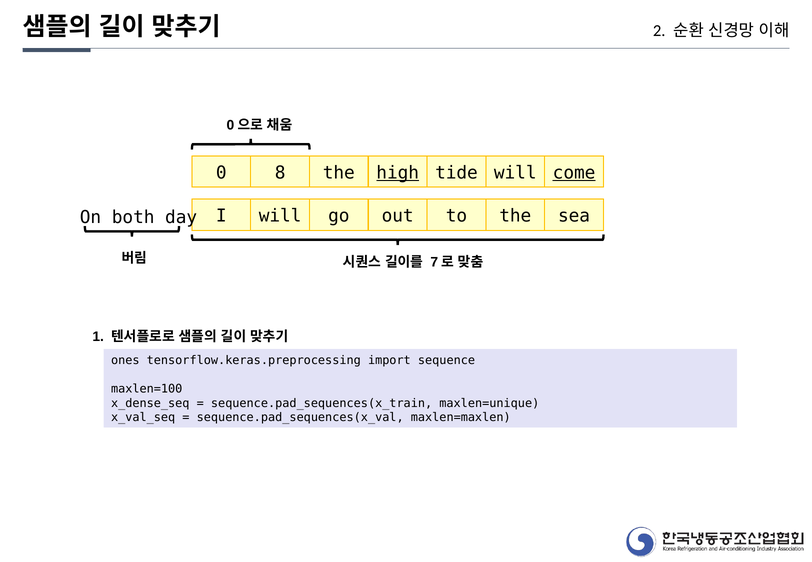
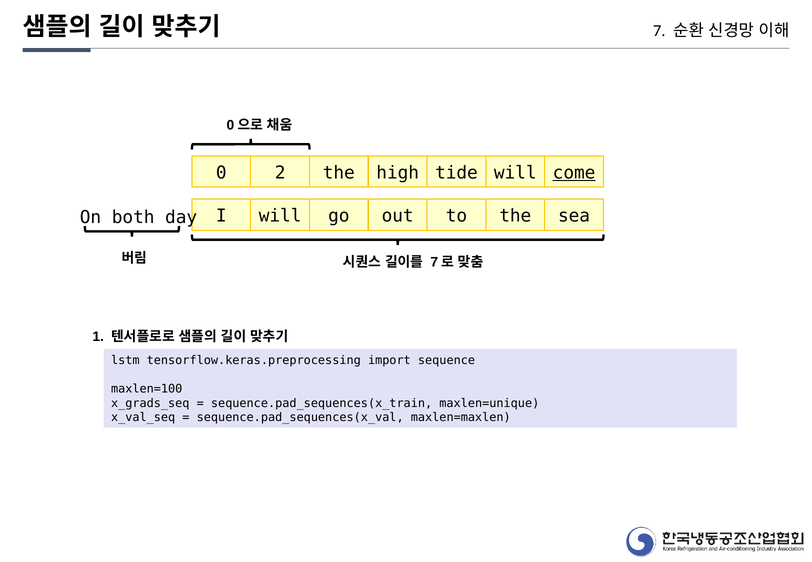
2: 2 -> 7
8: 8 -> 2
high underline: present -> none
ones: ones -> lstm
x_dense_seq: x_dense_seq -> x_grads_seq
